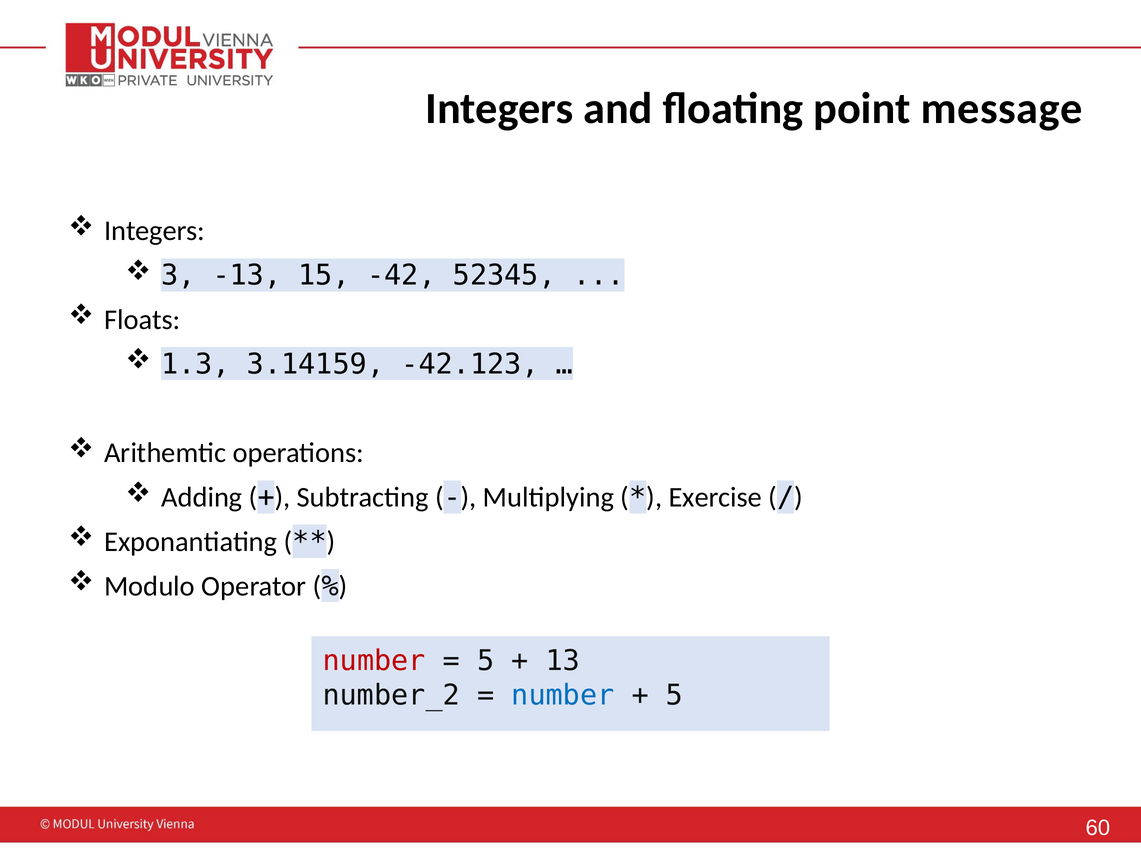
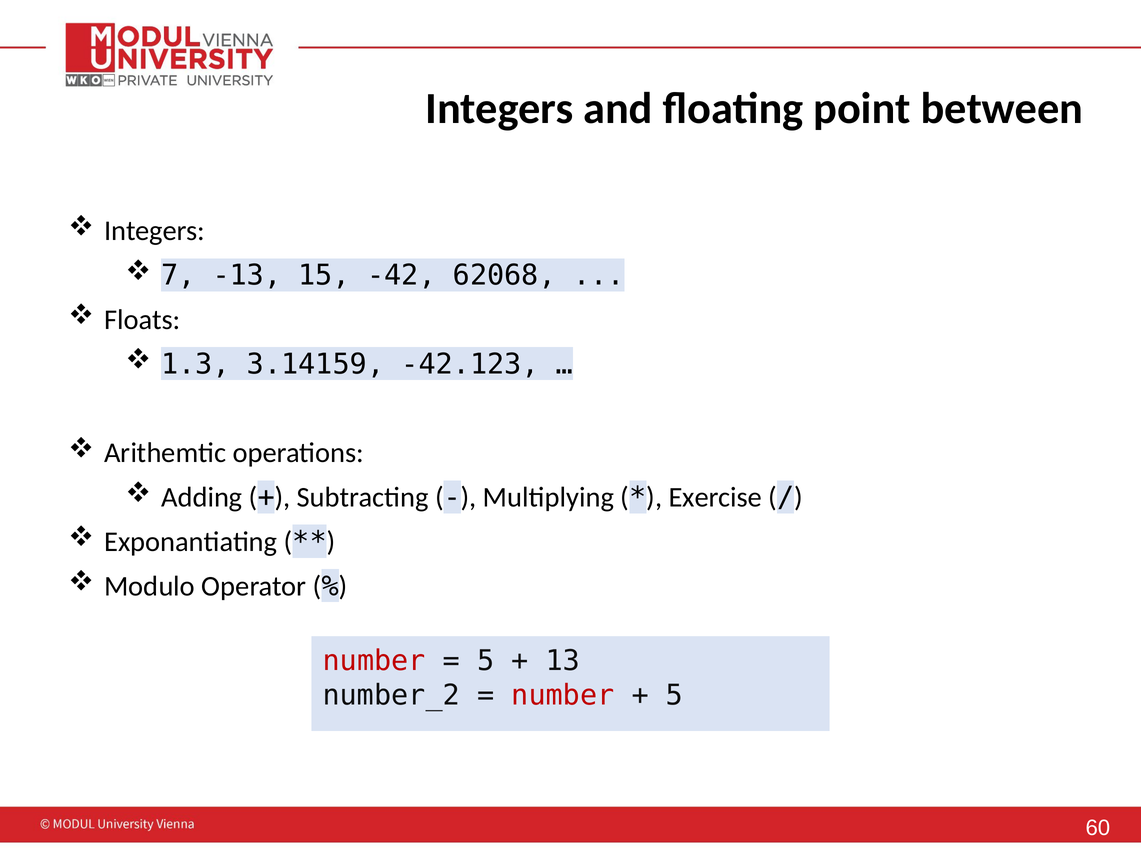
message: message -> between
3: 3 -> 7
52345: 52345 -> 62068
number at (563, 695) colour: blue -> red
